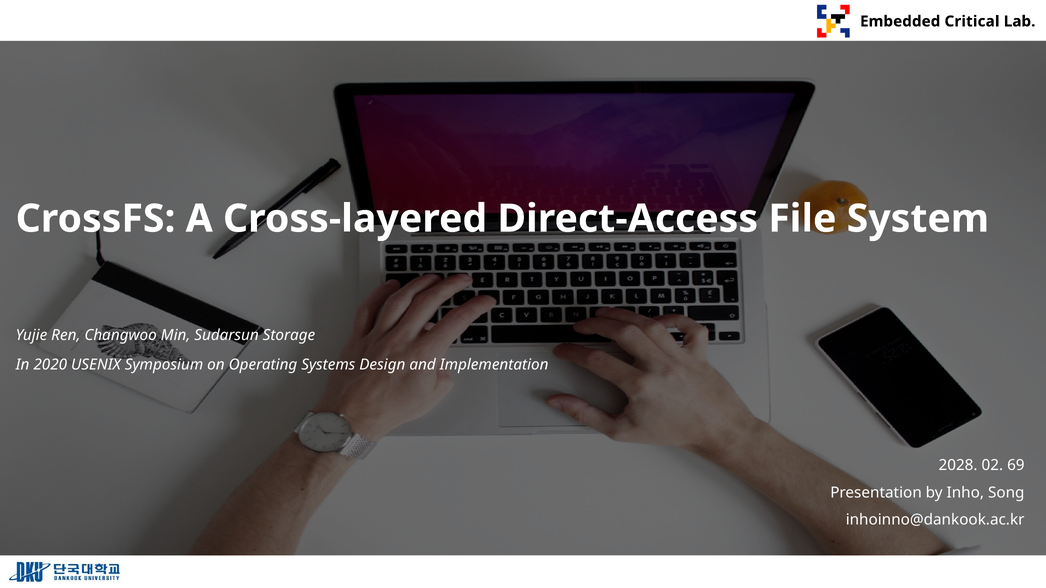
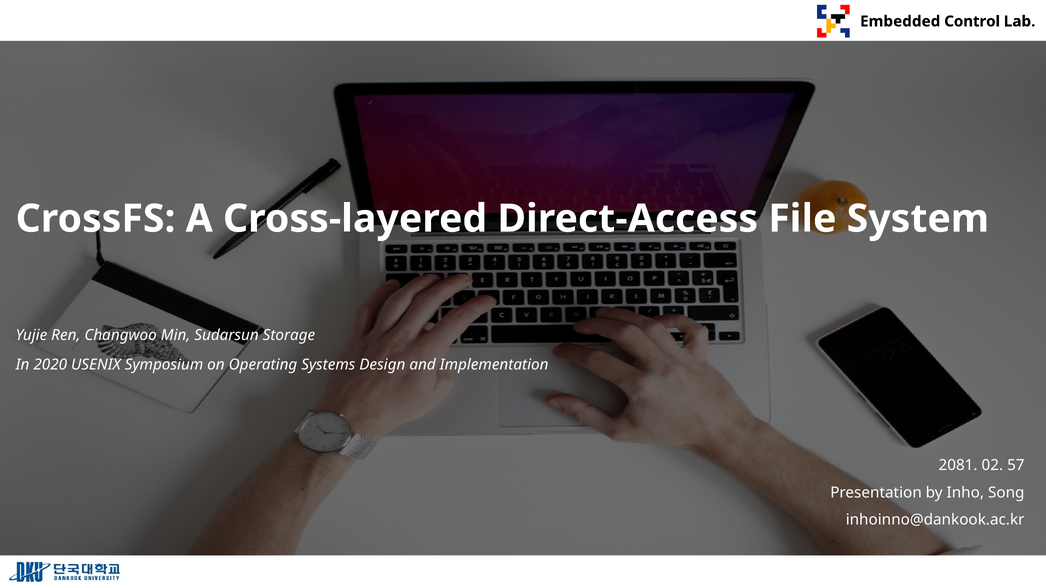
Critical: Critical -> Control
2028: 2028 -> 2081
69: 69 -> 57
